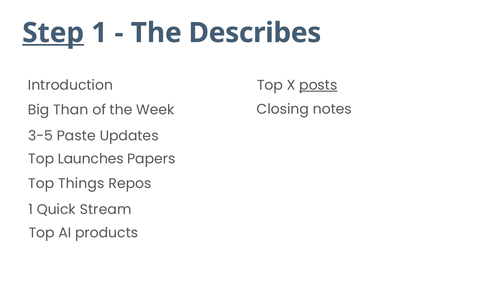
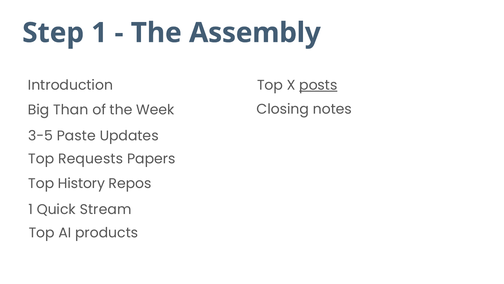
Step underline: present -> none
Describes: Describes -> Assembly
Launches: Launches -> Requests
Things: Things -> History
